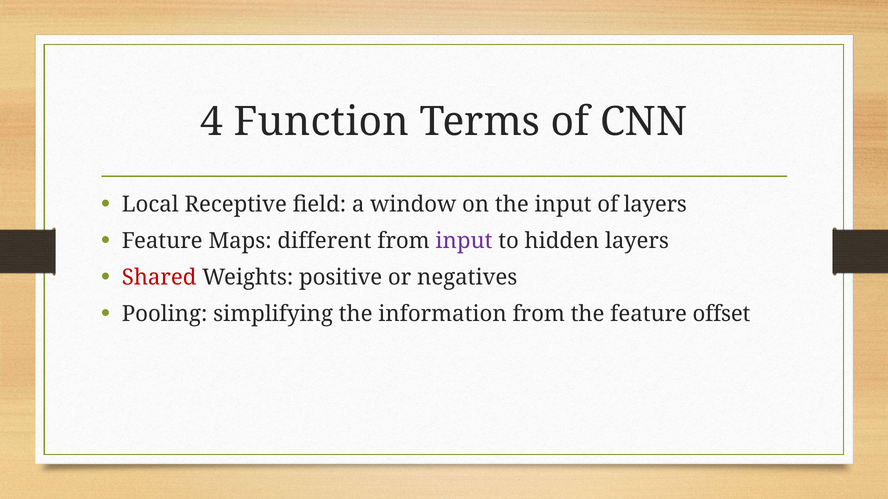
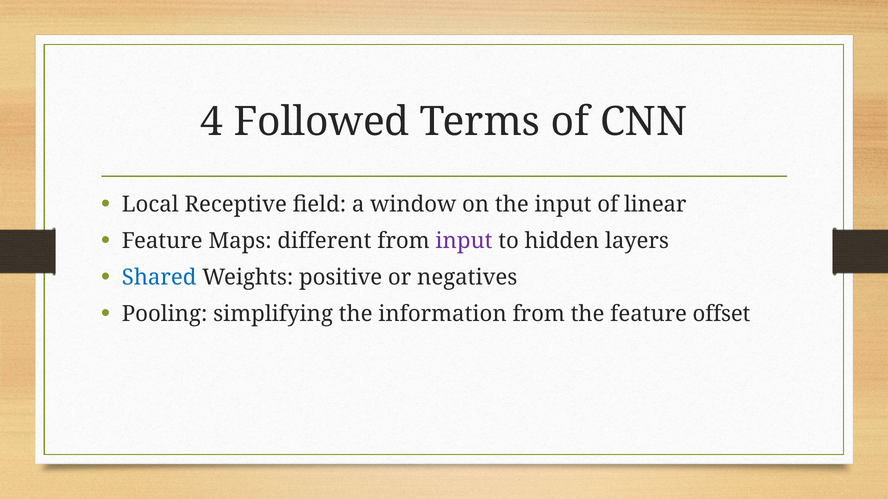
Function: Function -> Followed
of layers: layers -> linear
Shared colour: red -> blue
